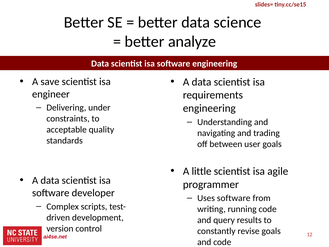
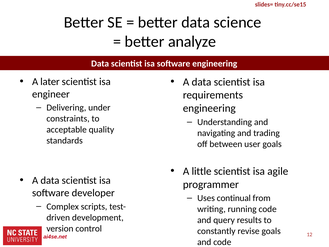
save: save -> later
Uses software: software -> continual
